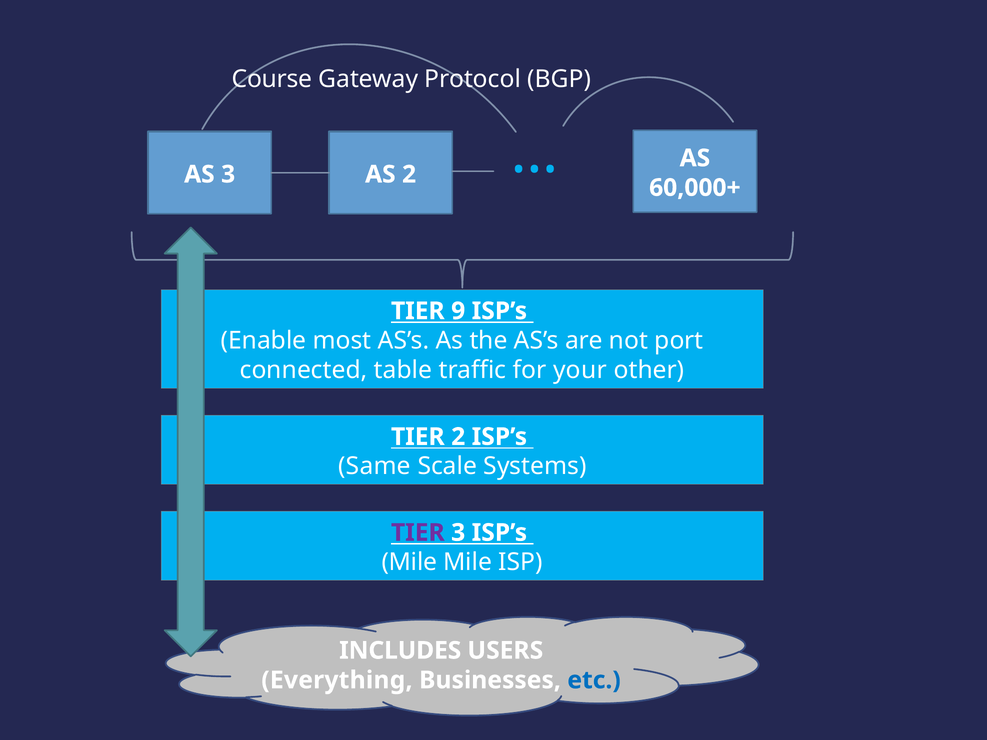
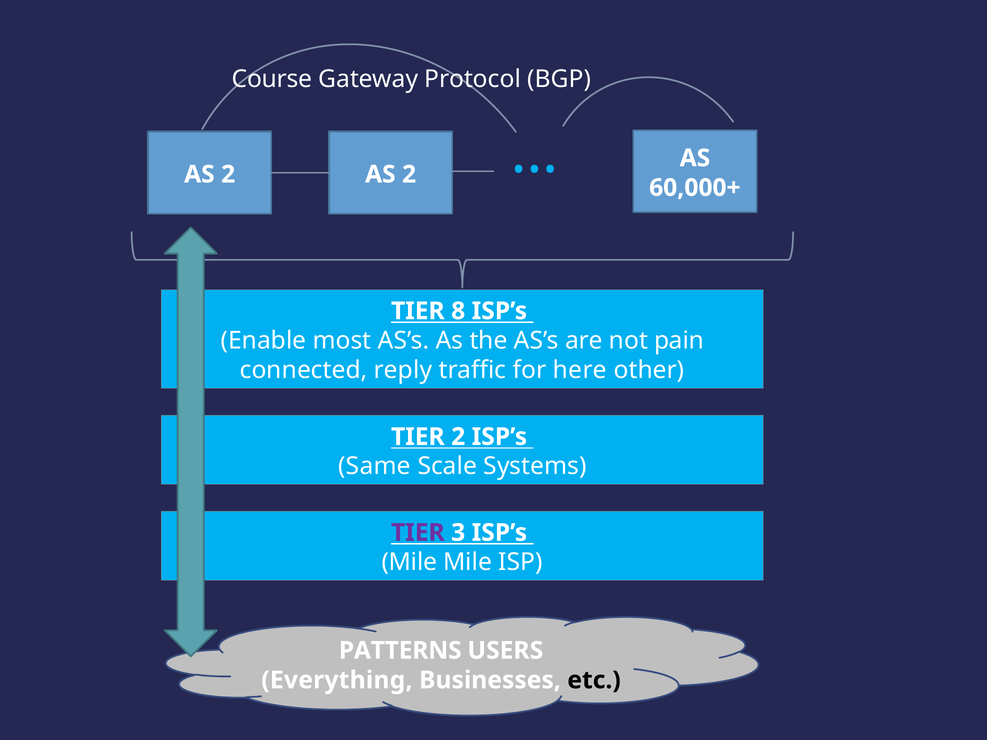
3 at (228, 174): 3 -> 2
9: 9 -> 8
port: port -> pain
table: table -> reply
your: your -> here
INCLUDES: INCLUDES -> PATTERNS
etc colour: blue -> black
